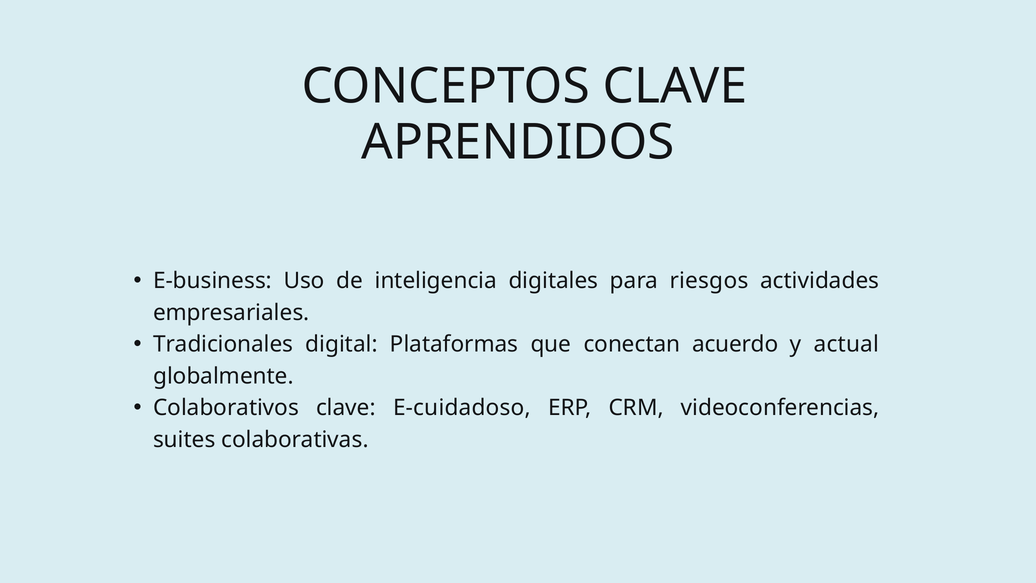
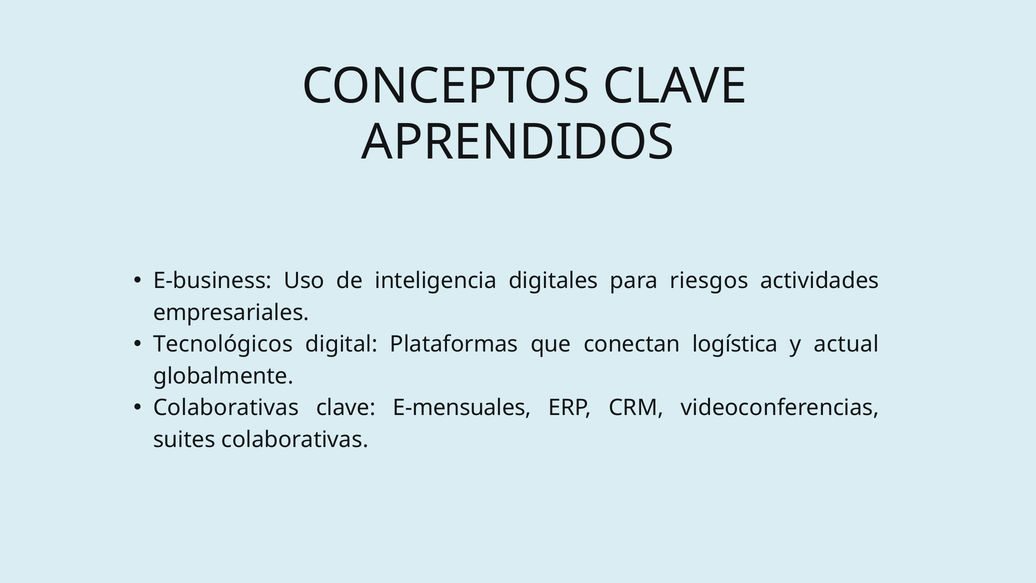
Tradicionales: Tradicionales -> Tecnológicos
acuerdo: acuerdo -> logística
Colaborativos at (226, 408): Colaborativos -> Colaborativas
E-cuidadoso: E-cuidadoso -> E-mensuales
